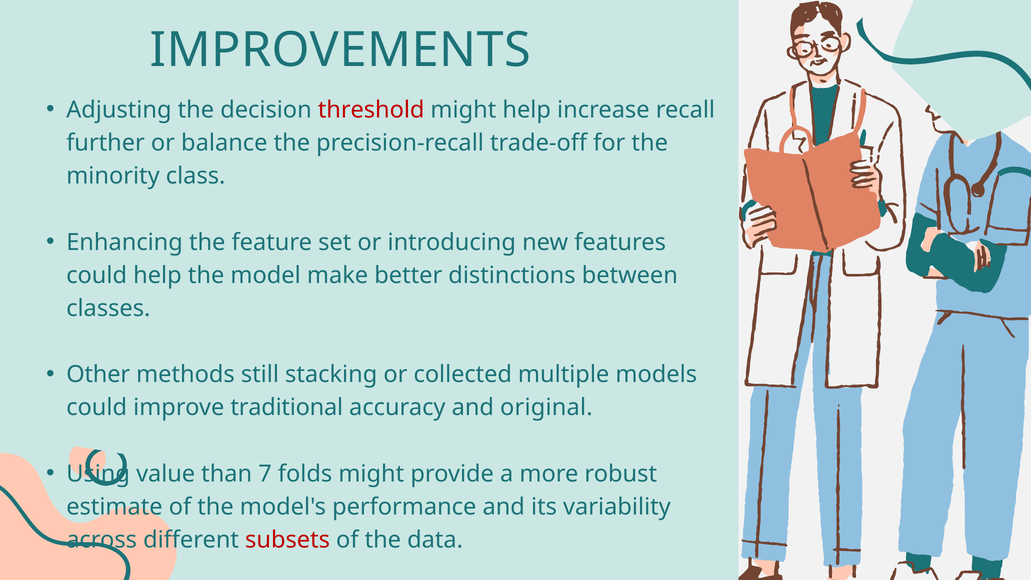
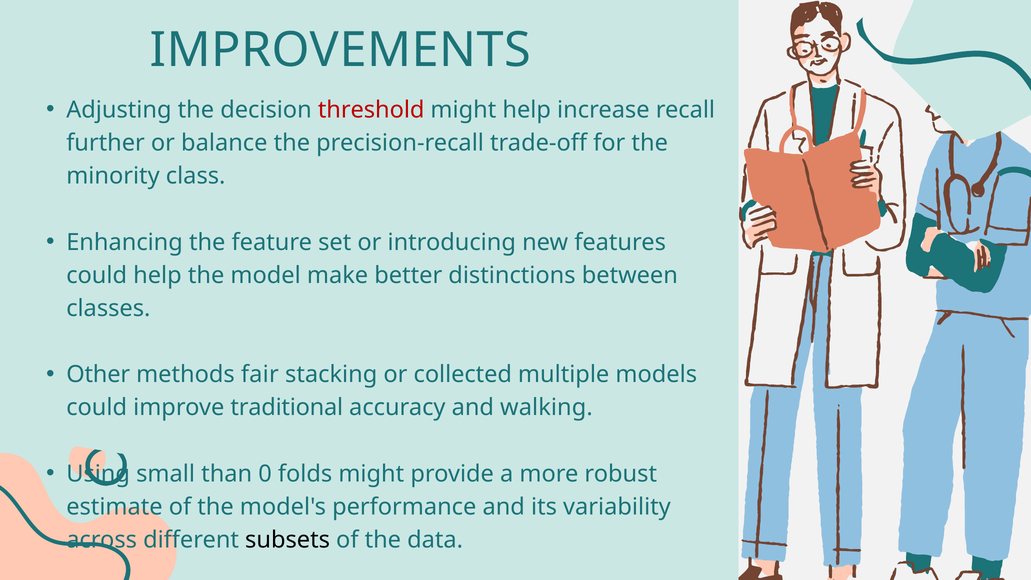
still: still -> fair
original: original -> walking
value: value -> small
7: 7 -> 0
subsets colour: red -> black
